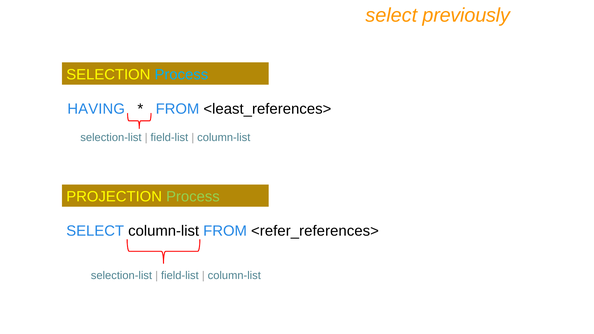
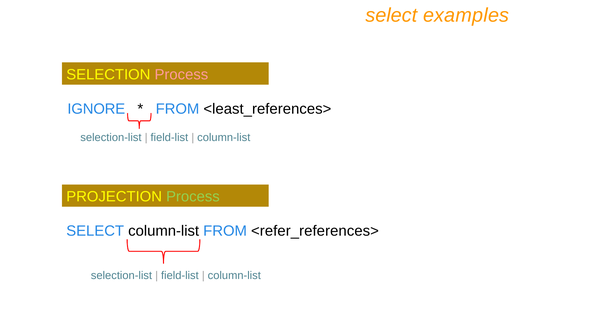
previously: previously -> examples
Process at (181, 75) colour: light blue -> pink
HAVING: HAVING -> IGNORE
